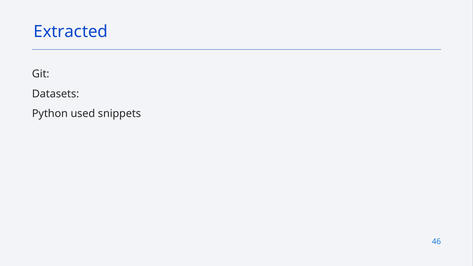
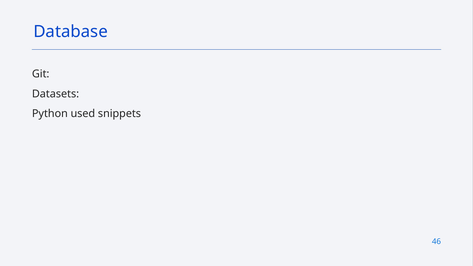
Extracted: Extracted -> Database
